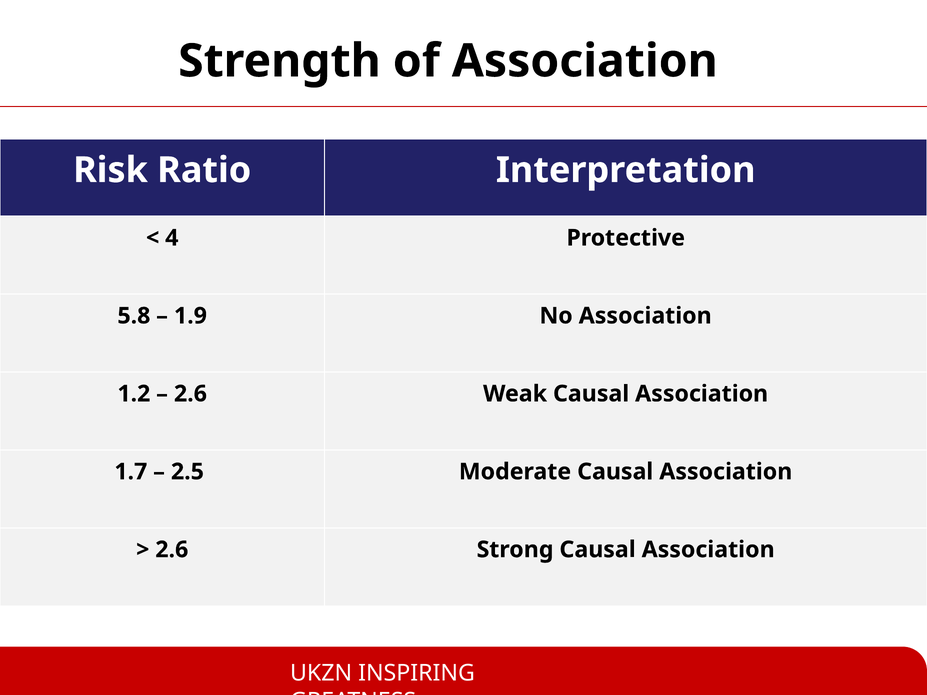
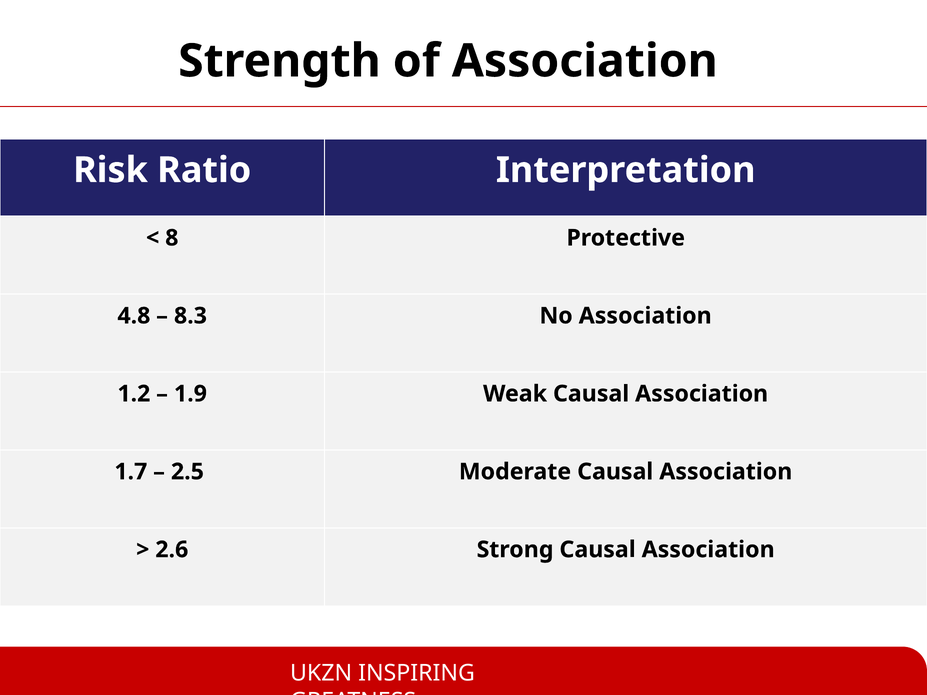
4: 4 -> 8
5.8: 5.8 -> 4.8
1.9: 1.9 -> 8.3
2.6 at (190, 394): 2.6 -> 1.9
